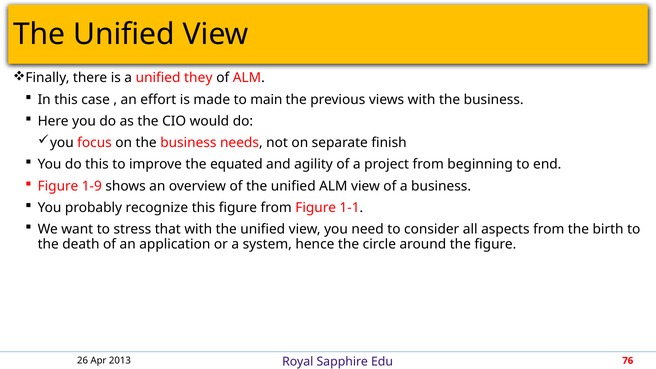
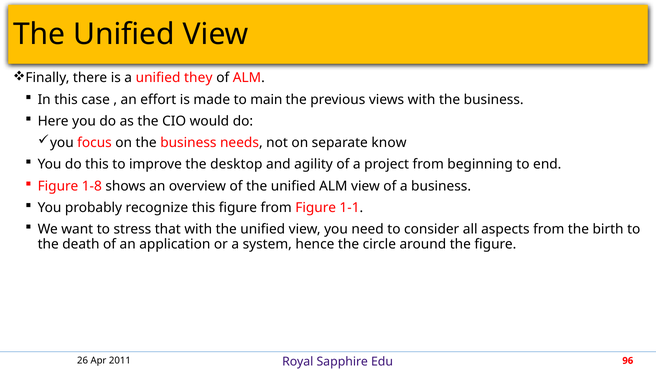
finish: finish -> know
equated: equated -> desktop
1-9: 1-9 -> 1-8
2013: 2013 -> 2011
76: 76 -> 96
